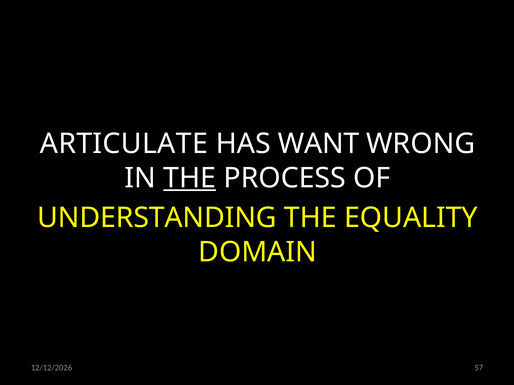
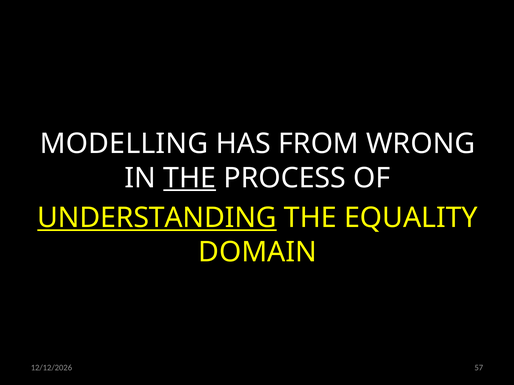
ARTICULATE: ARTICULATE -> MODELLING
WANT: WANT -> FROM
UNDERSTANDING underline: none -> present
